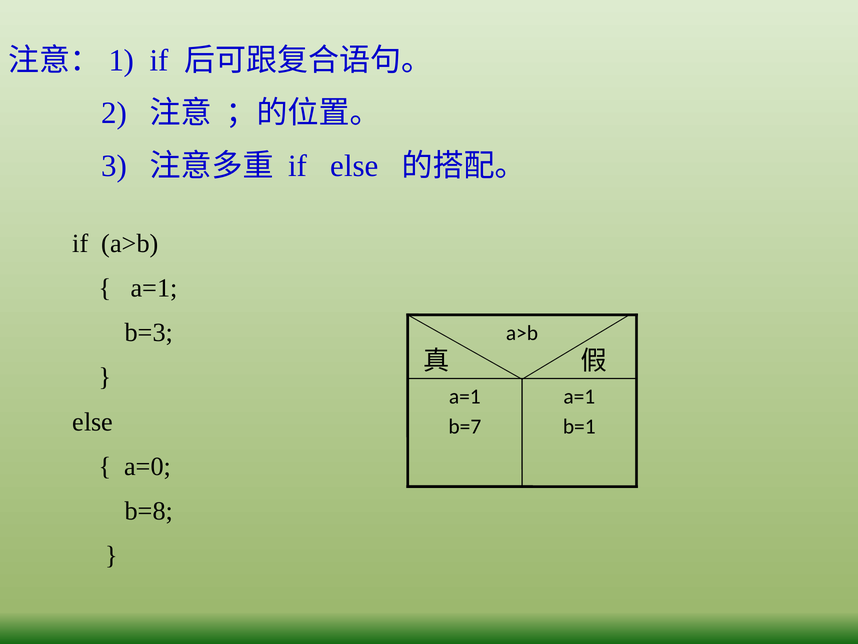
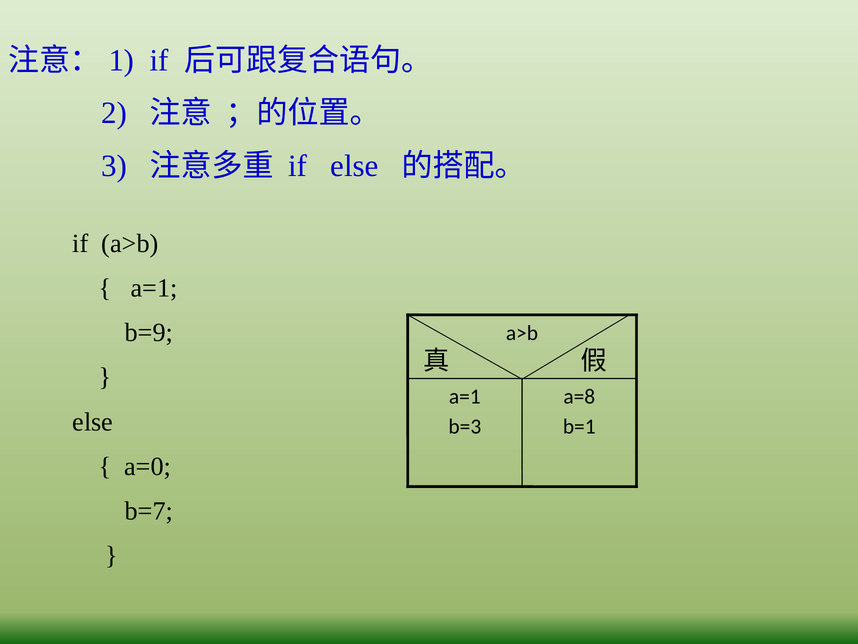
b=3: b=3 -> b=9
a=1 at (579, 397): a=1 -> a=8
b=7: b=7 -> b=3
b=8: b=8 -> b=7
